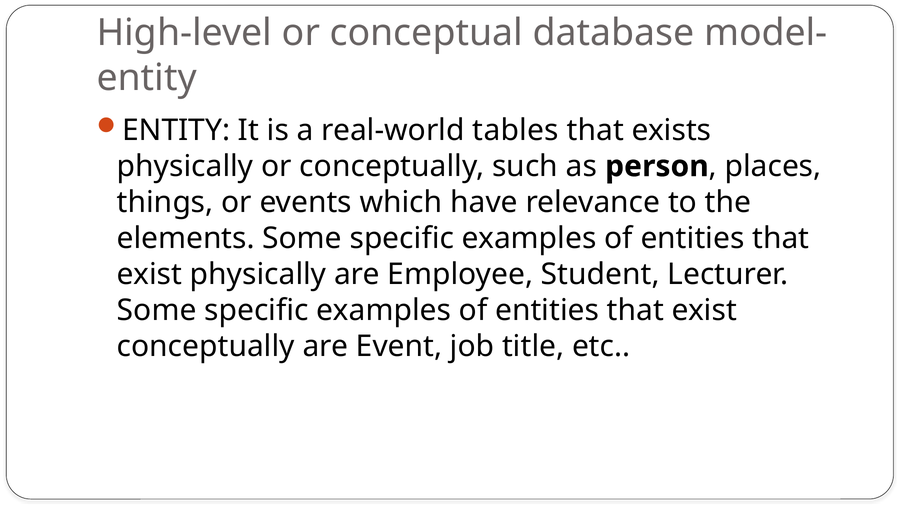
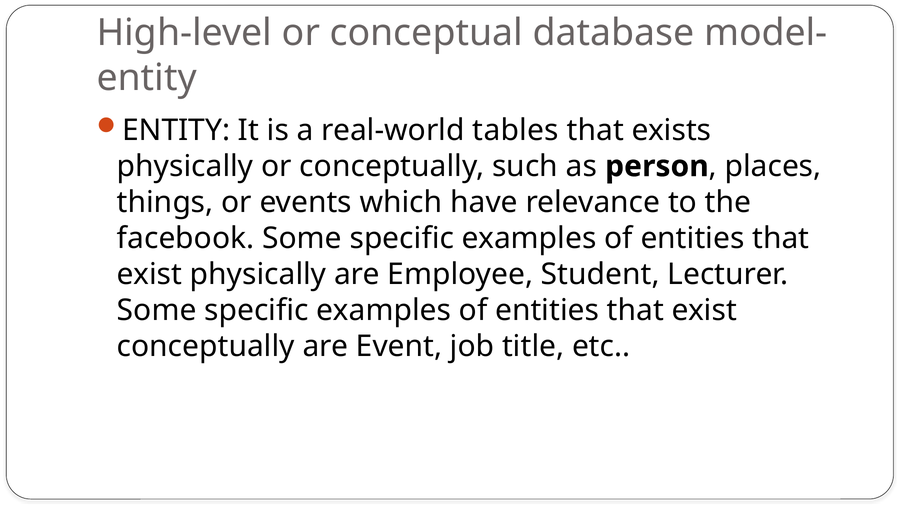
elements: elements -> facebook
